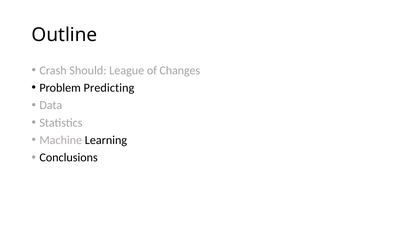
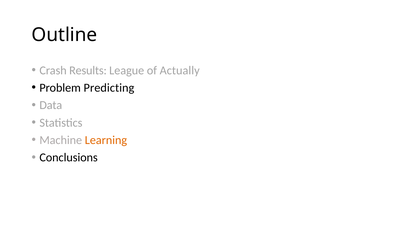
Should: Should -> Results
Changes: Changes -> Actually
Learning colour: black -> orange
